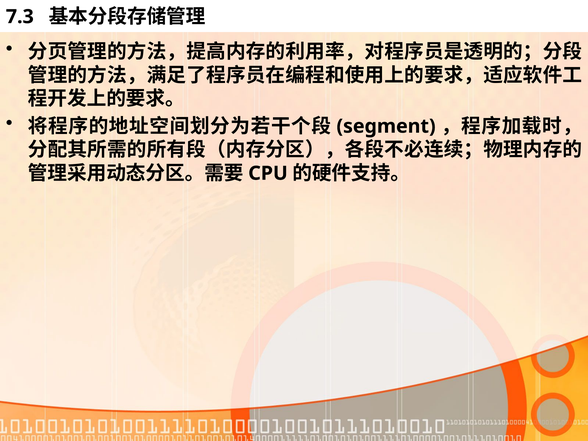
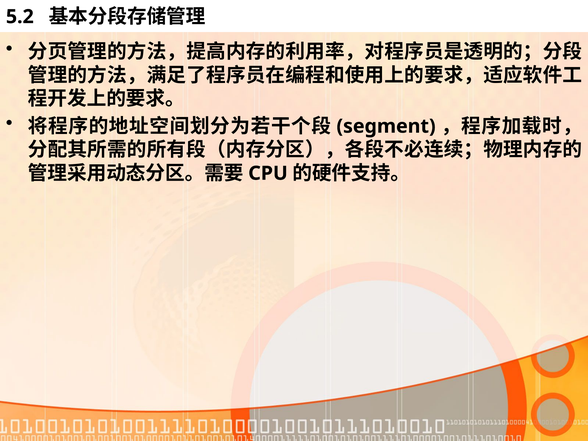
7.3: 7.3 -> 5.2
